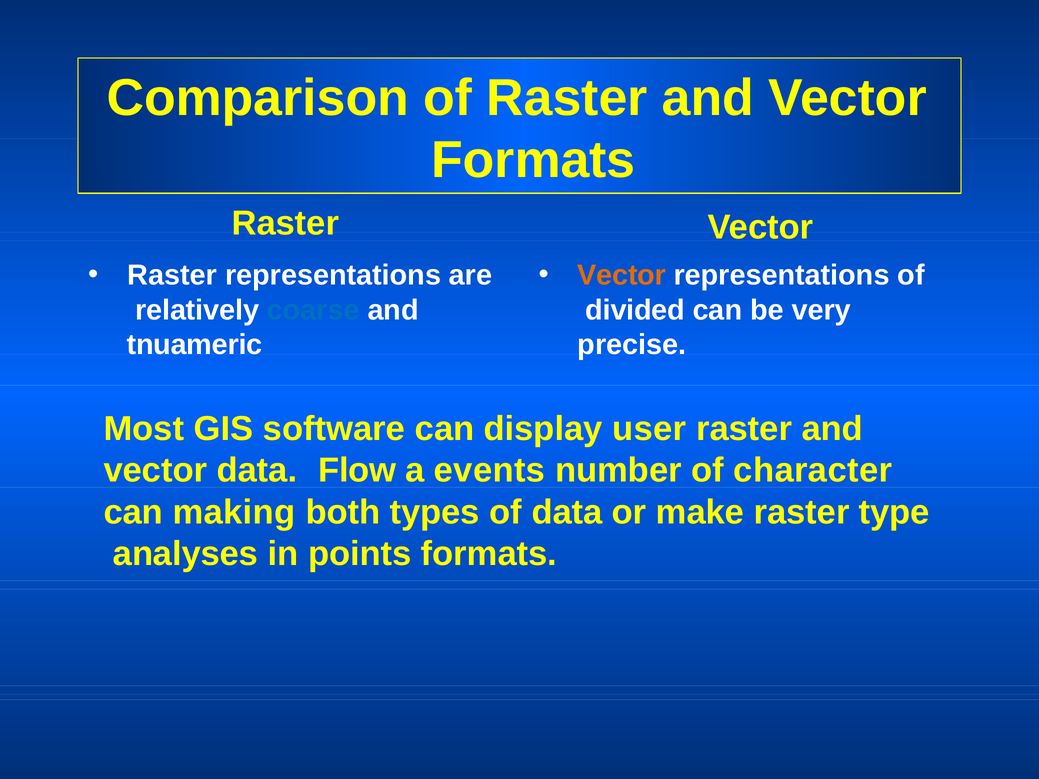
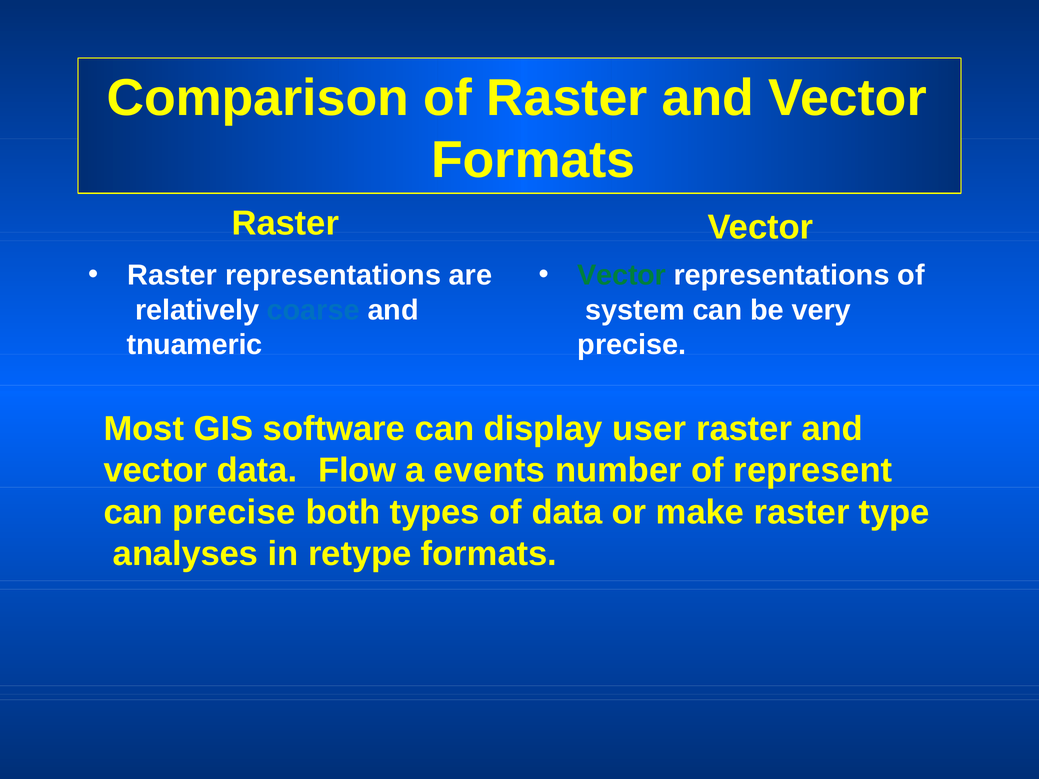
Vector at (622, 276) colour: orange -> green
divided: divided -> system
character: character -> represent
can making: making -> precise
points: points -> retype
